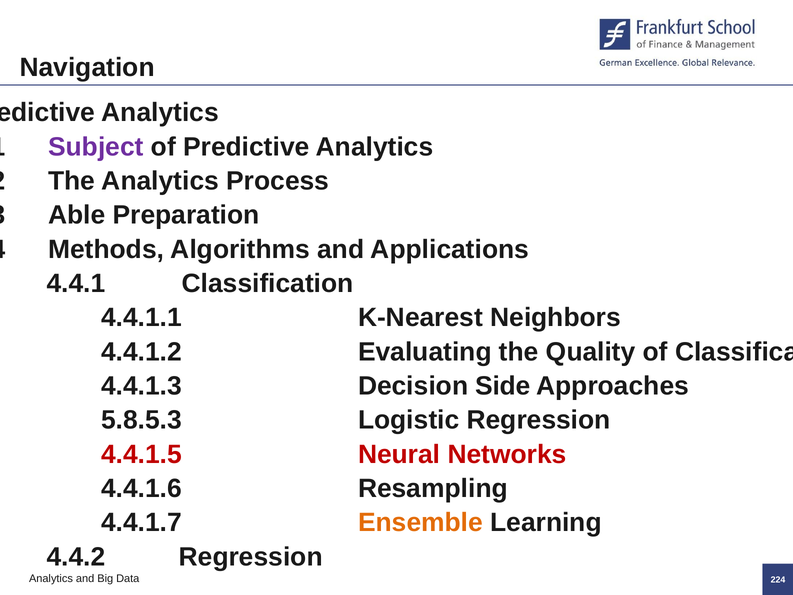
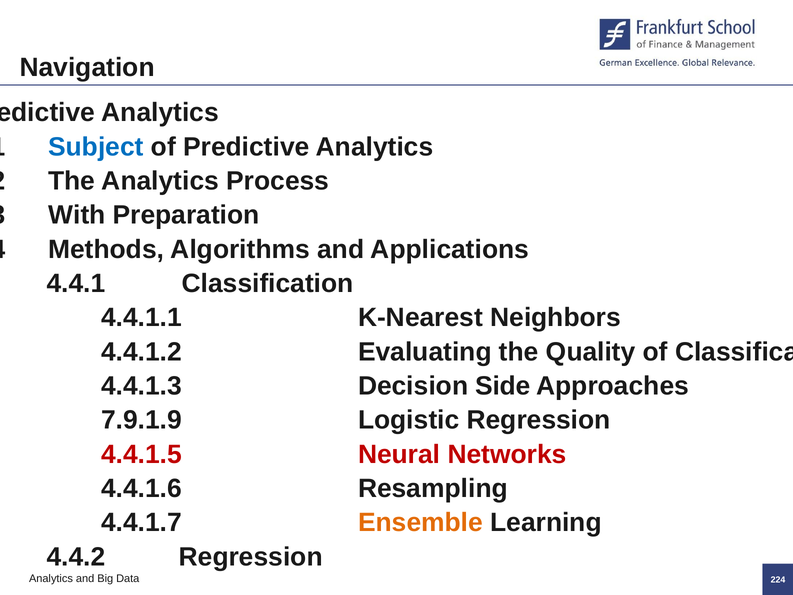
Subject colour: purple -> blue
Able: Able -> With
5.8.5.3: 5.8.5.3 -> 7.9.1.9
